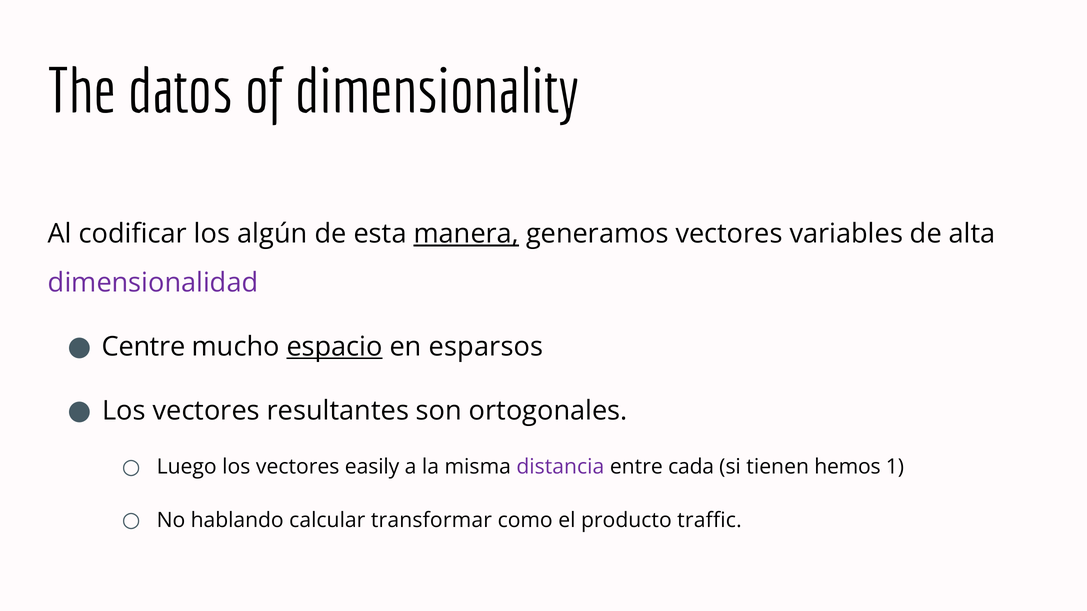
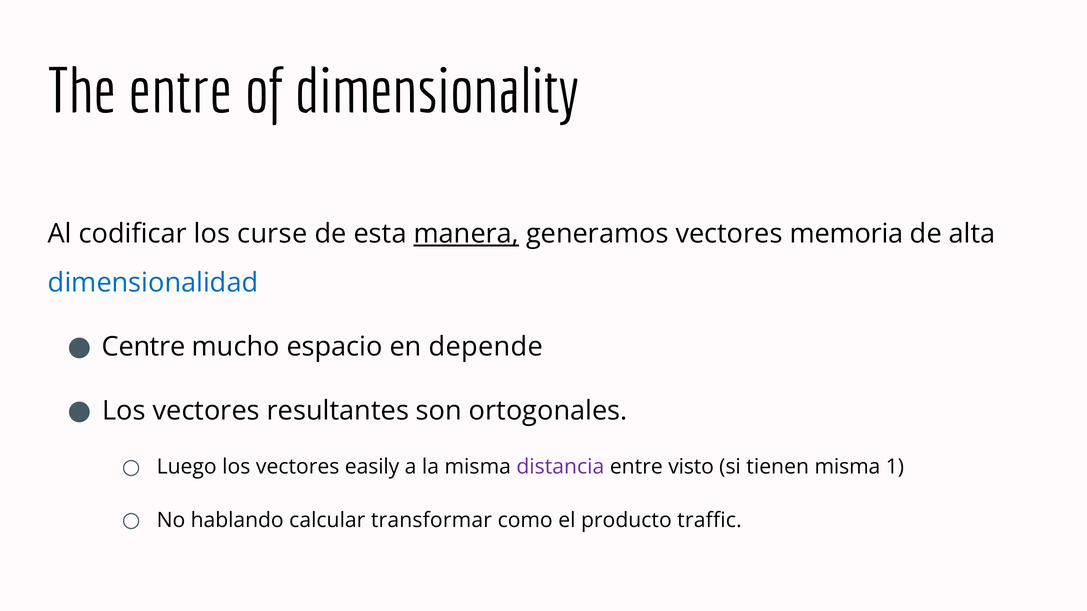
The datos: datos -> entre
algún: algún -> curse
variables: variables -> memoria
dimensionalidad colour: purple -> blue
espacio underline: present -> none
esparsos: esparsos -> depende
cada: cada -> visto
tienen hemos: hemos -> misma
